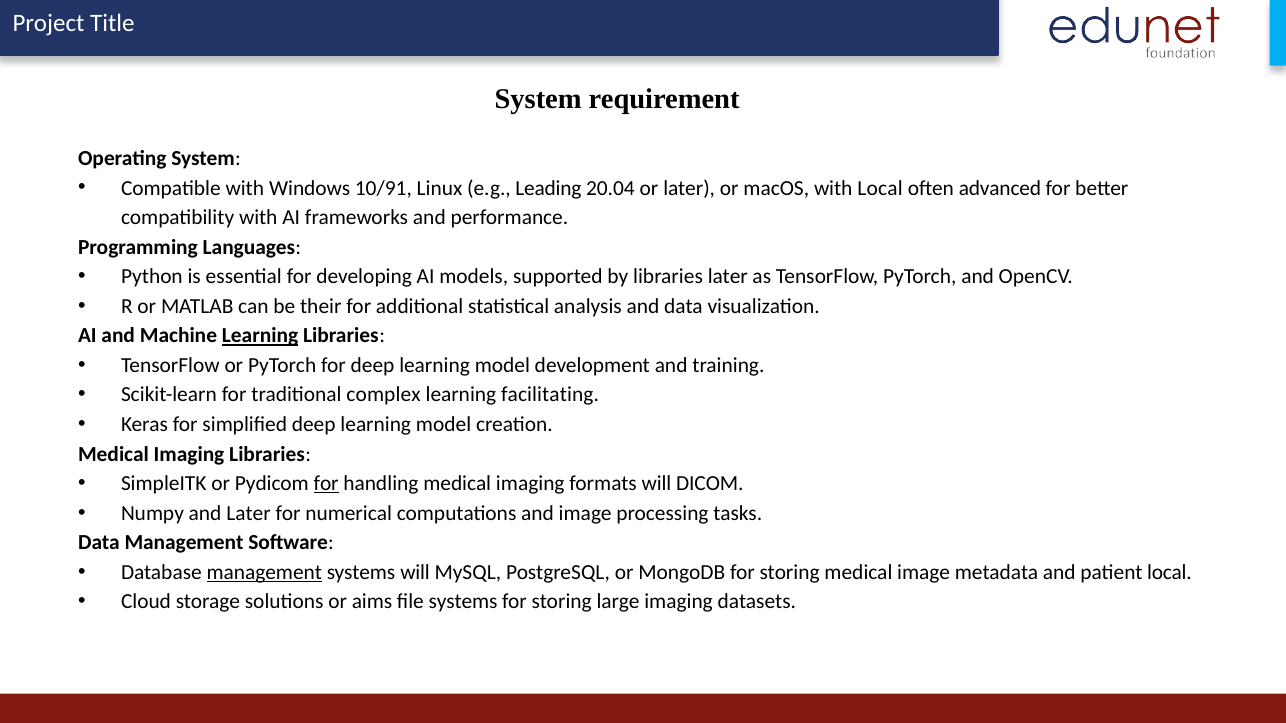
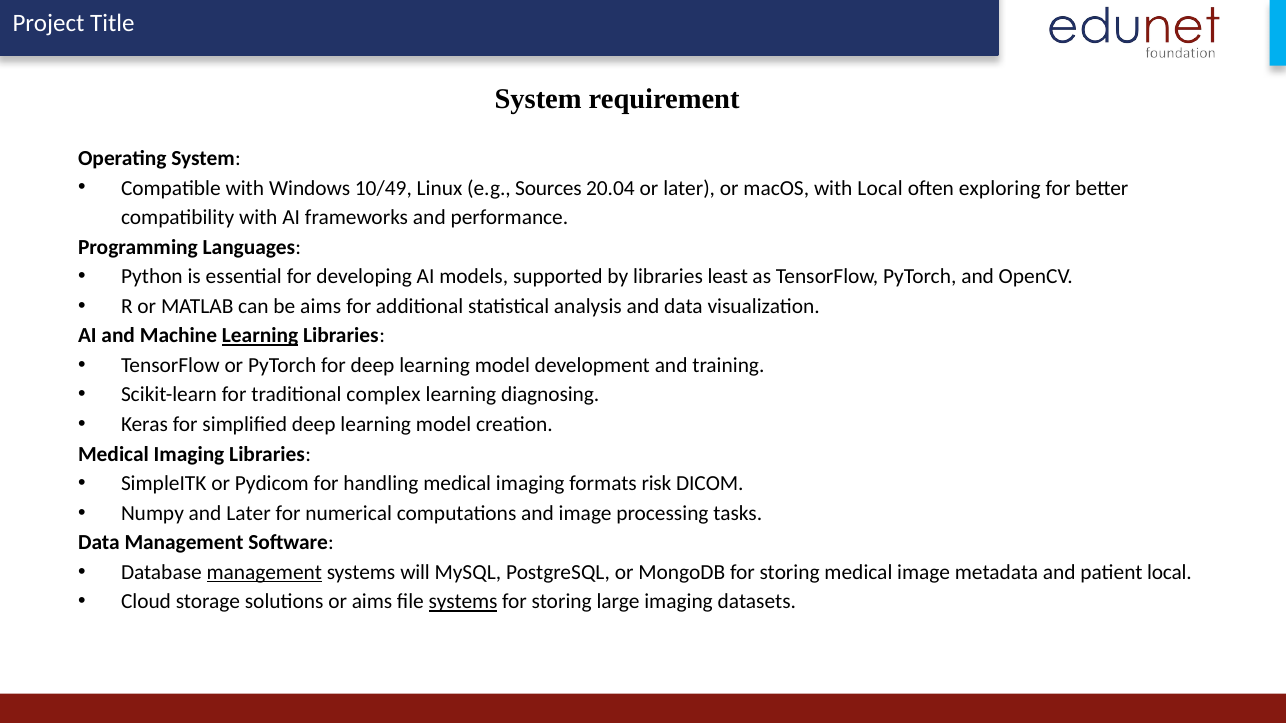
10/91: 10/91 -> 10/49
Leading: Leading -> Sources
advanced: advanced -> exploring
libraries later: later -> least
be their: their -> aims
facilitating: facilitating -> diagnosing
for at (326, 484) underline: present -> none
formats will: will -> risk
systems at (463, 602) underline: none -> present
